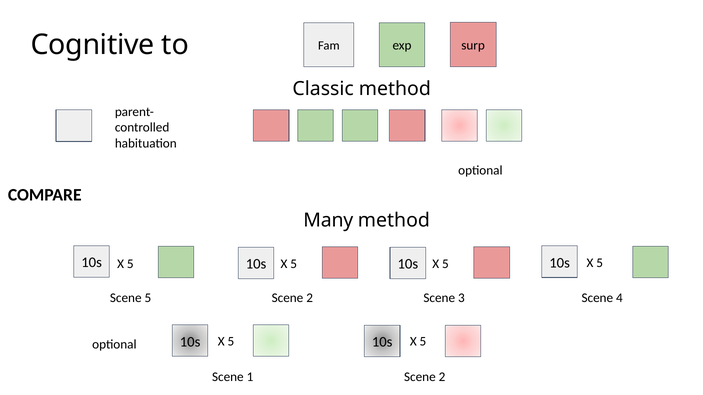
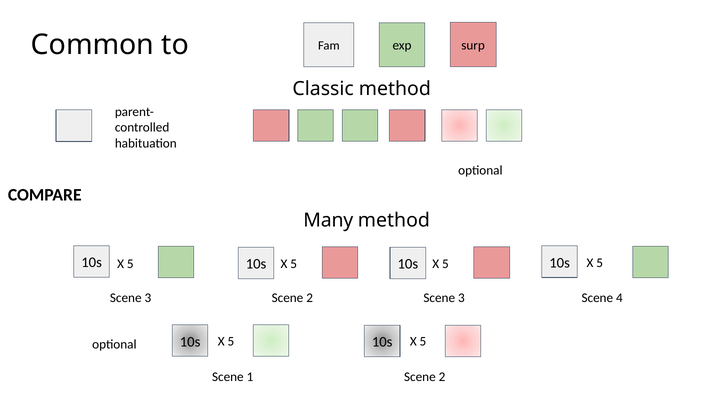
Cognitive: Cognitive -> Common
5 at (148, 298): 5 -> 3
